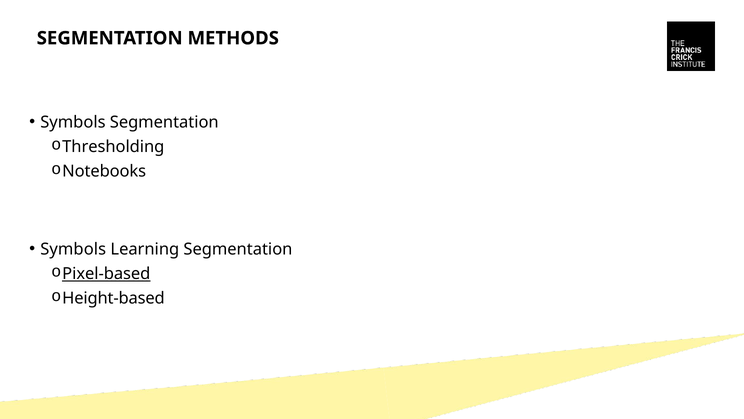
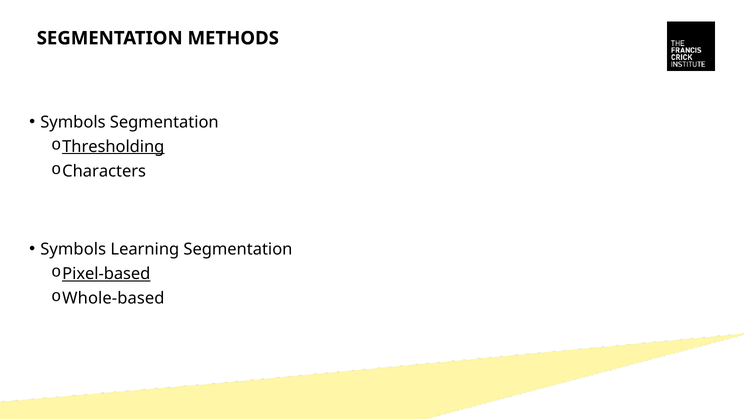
Thresholding underline: none -> present
Notebooks: Notebooks -> Characters
Height-based: Height-based -> Whole-based
